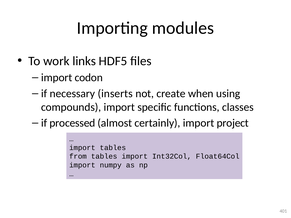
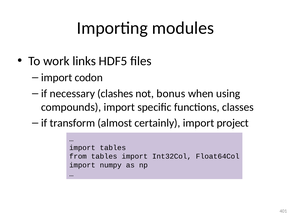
inserts: inserts -> clashes
create: create -> bonus
processed: processed -> transform
